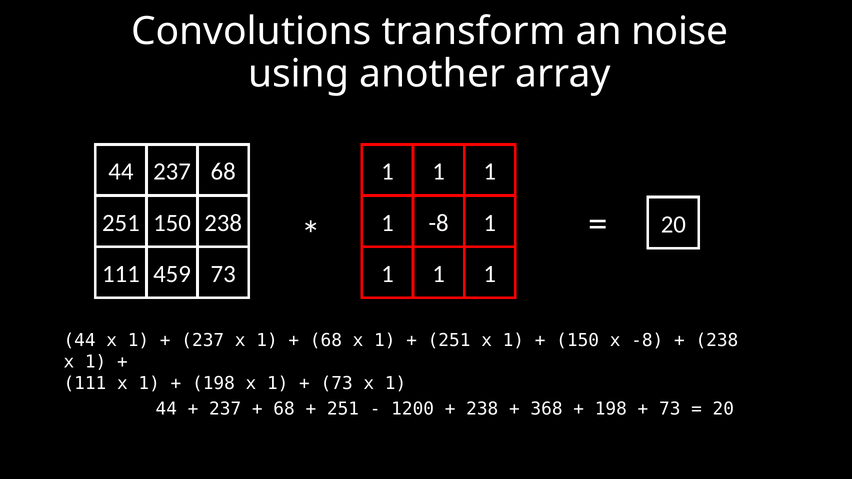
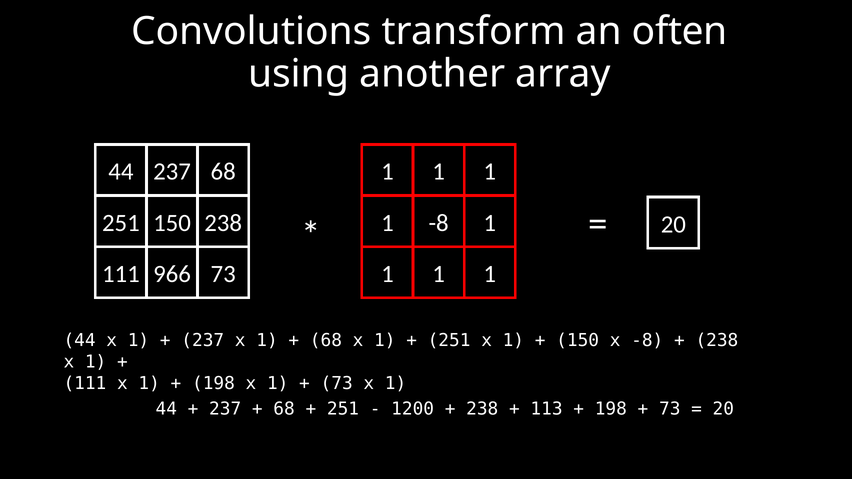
noise: noise -> often
459: 459 -> 966
368: 368 -> 113
